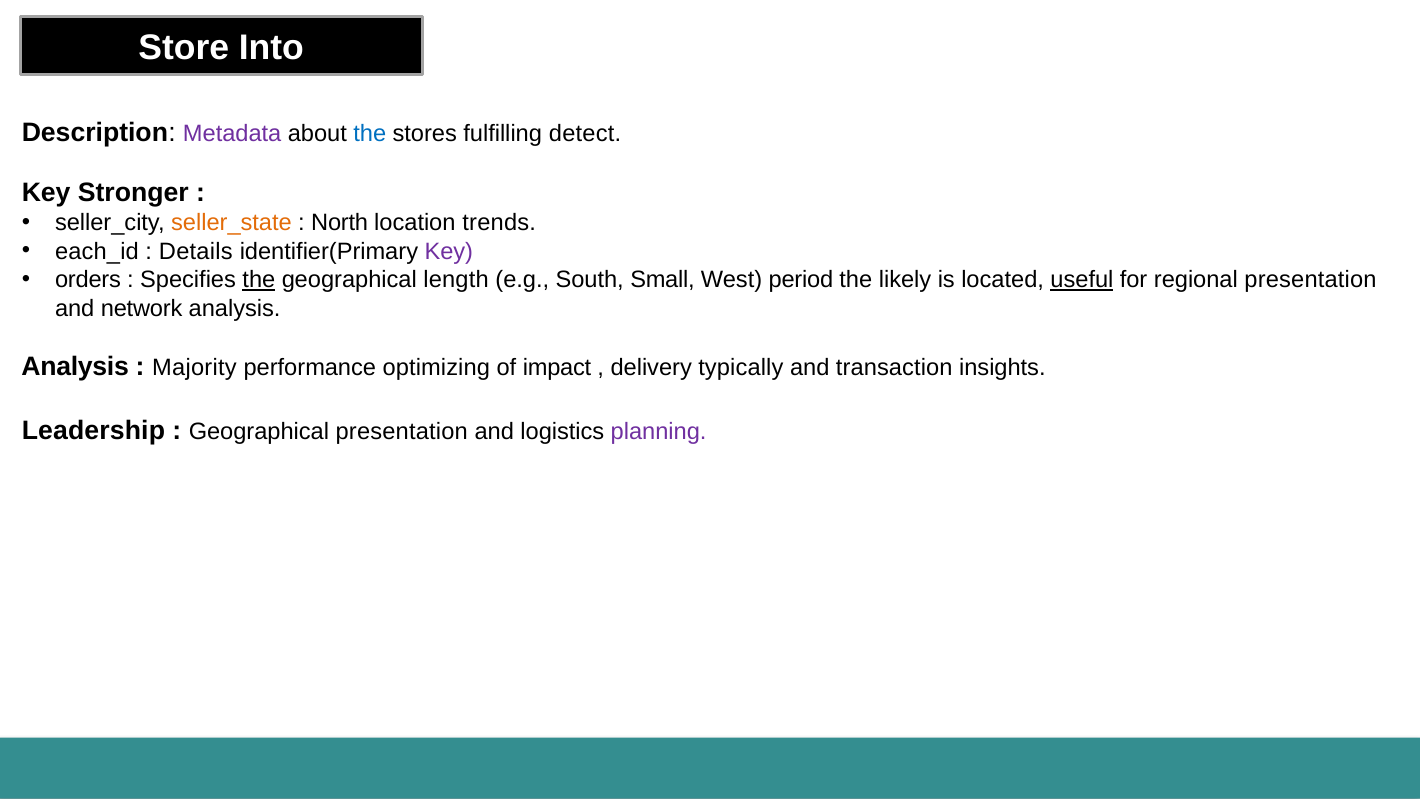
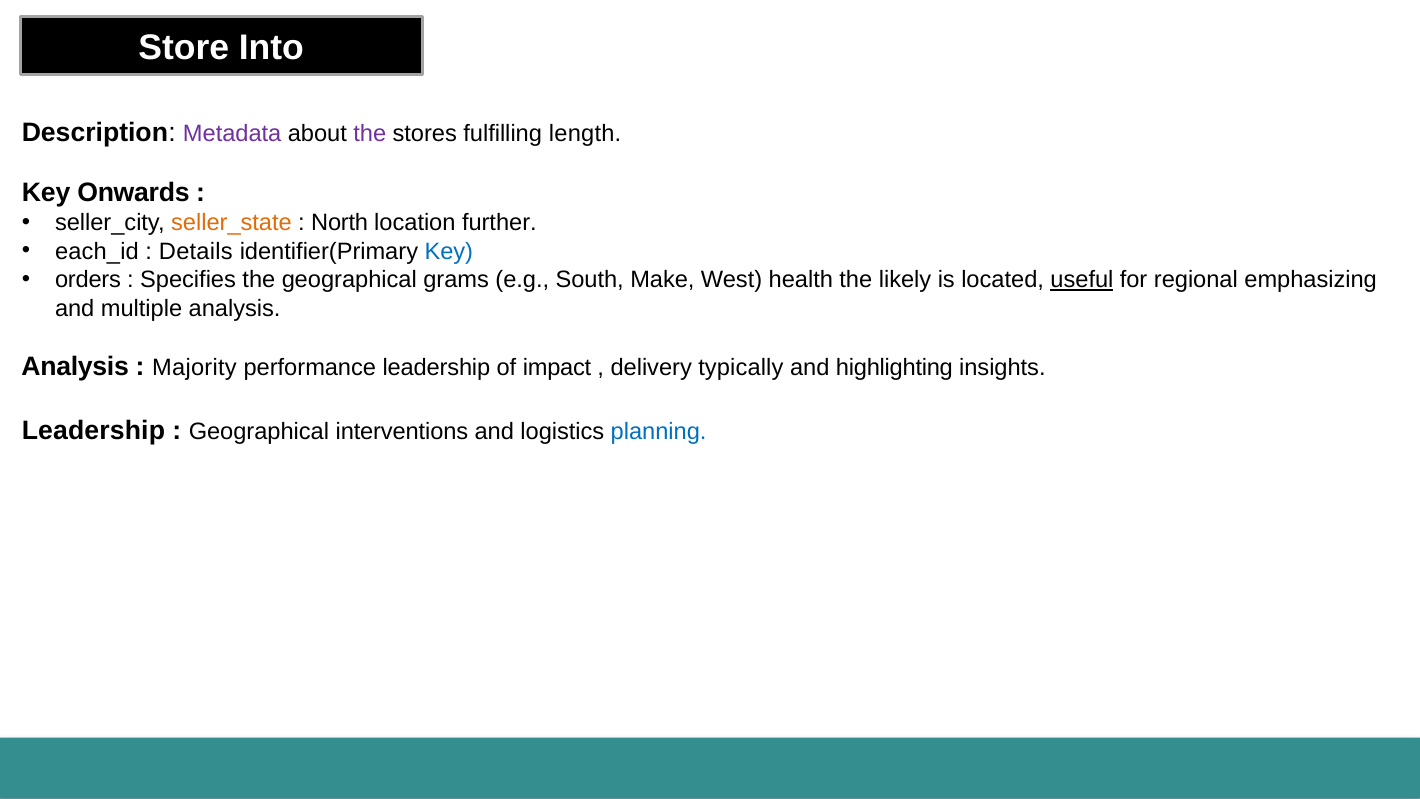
the at (370, 134) colour: blue -> purple
detect: detect -> length
Stronger: Stronger -> Onwards
trends: trends -> further
Key at (449, 251) colour: purple -> blue
the at (259, 280) underline: present -> none
length: length -> grams
Small: Small -> Make
period: period -> health
regional presentation: presentation -> emphasizing
network: network -> multiple
performance optimizing: optimizing -> leadership
transaction: transaction -> highlighting
Geographical presentation: presentation -> interventions
planning colour: purple -> blue
